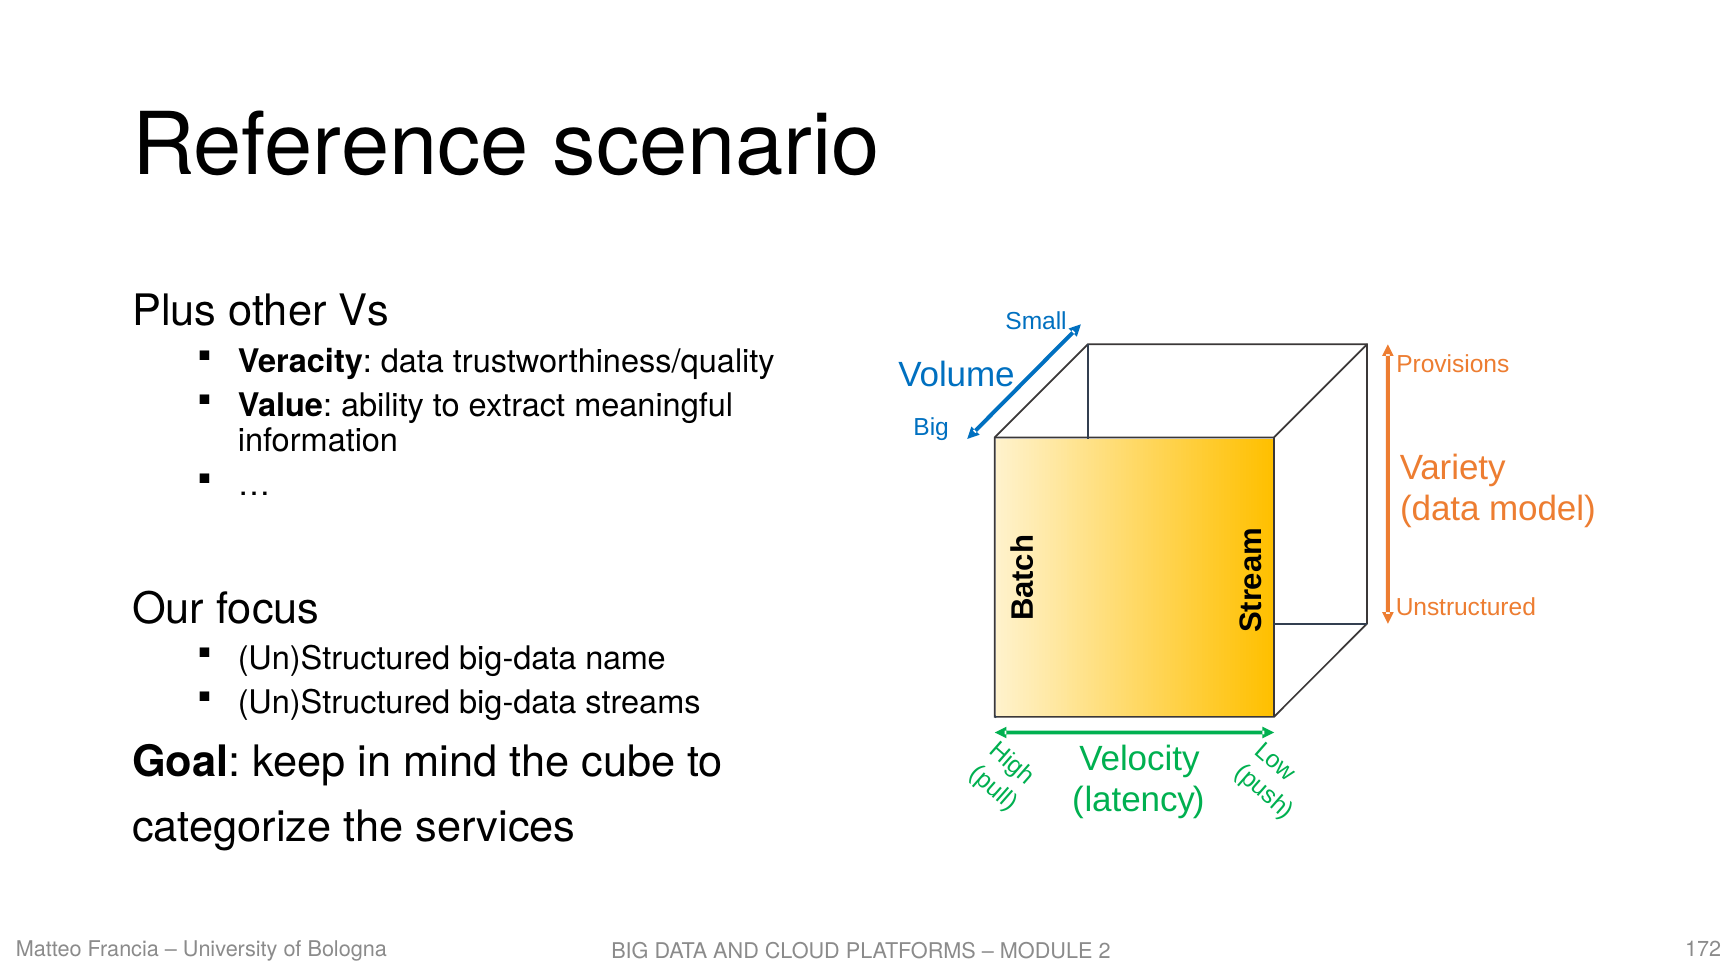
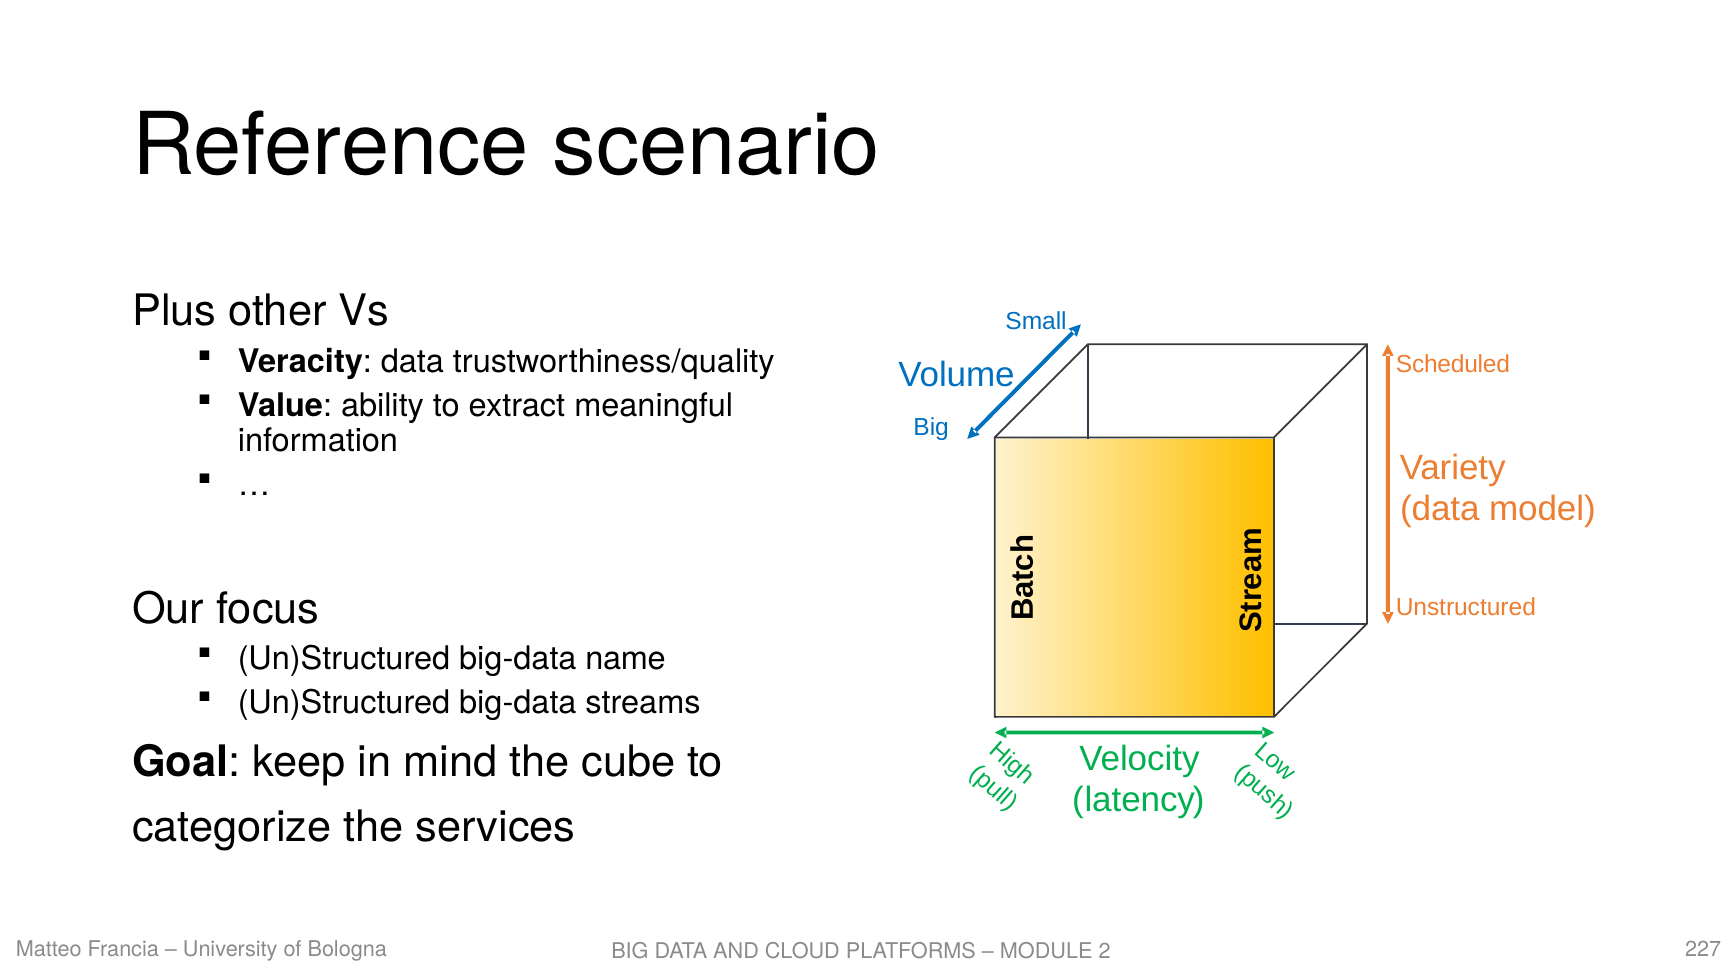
Provisions: Provisions -> Scheduled
172: 172 -> 227
